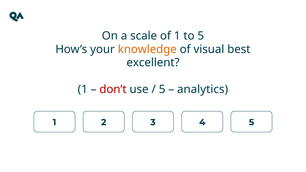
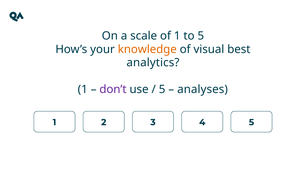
excellent: excellent -> analytics
don’t colour: red -> purple
analytics: analytics -> analyses
